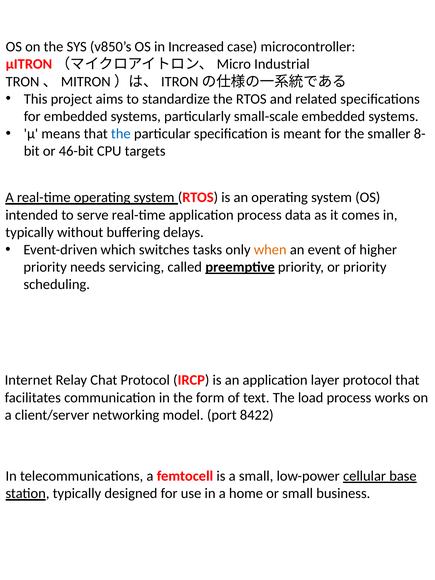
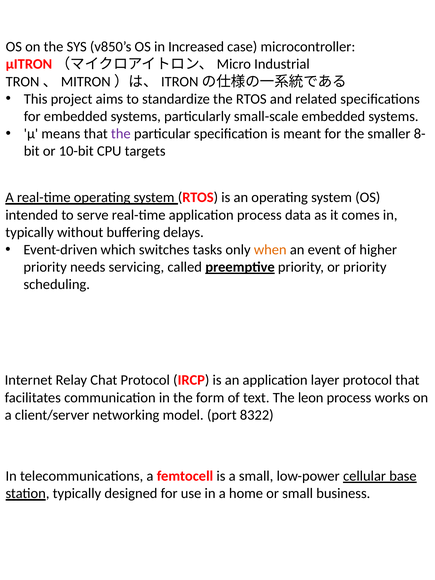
the at (121, 134) colour: blue -> purple
46-bit: 46-bit -> 10-bit
load: load -> leon
8422: 8422 -> 8322
